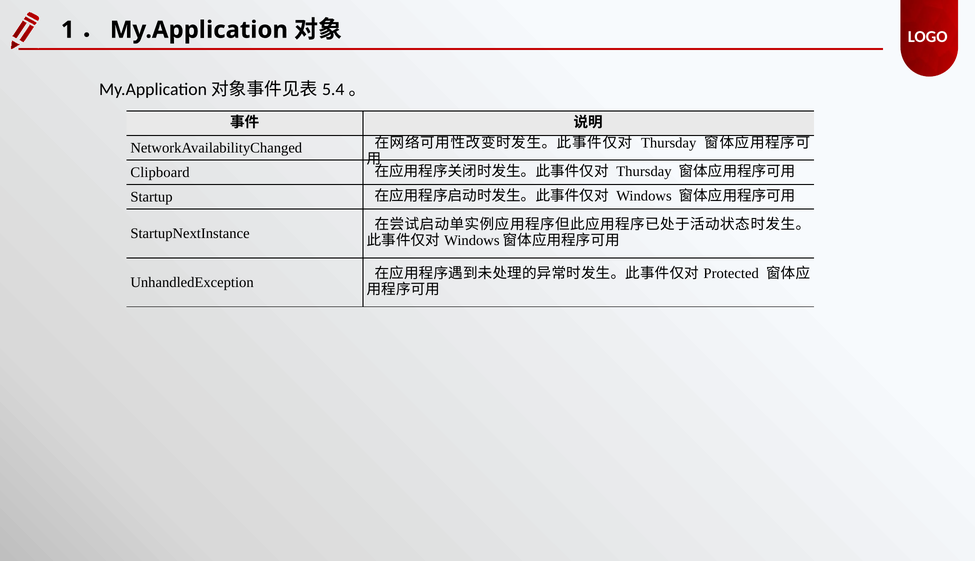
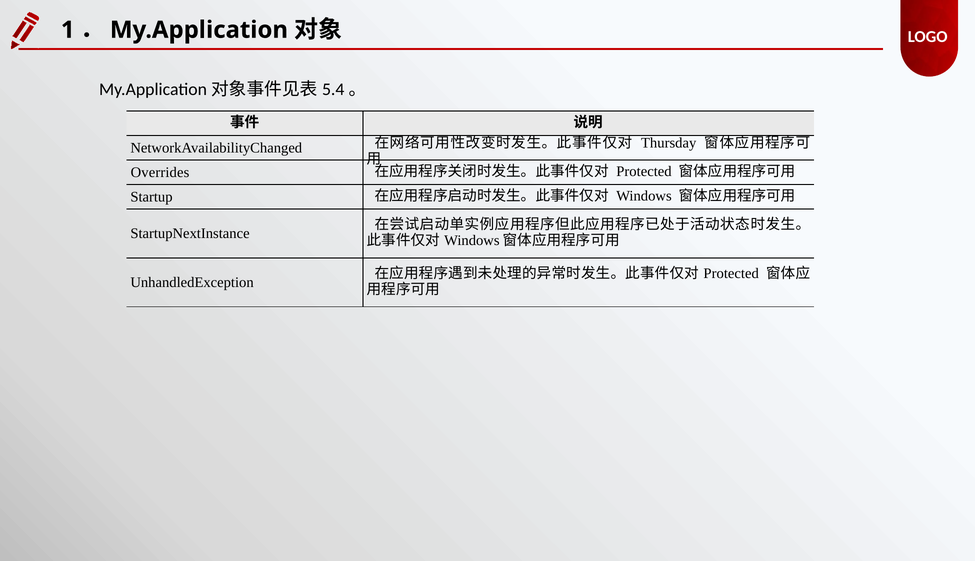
Clipboard: Clipboard -> Overrides
Thursday at (644, 171): Thursday -> Protected
